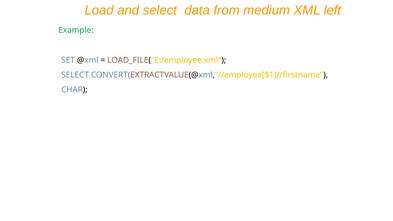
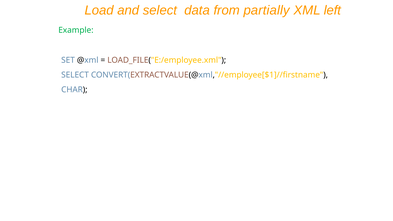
medium: medium -> partially
